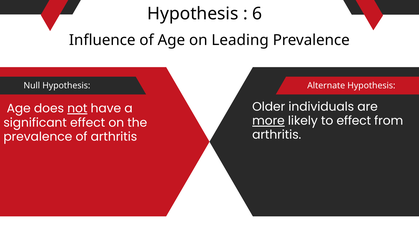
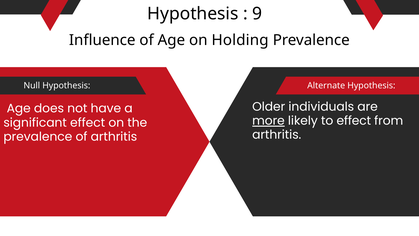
6: 6 -> 9
Leading: Leading -> Holding
not underline: present -> none
